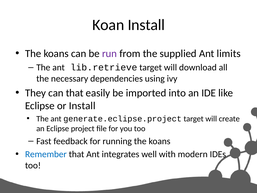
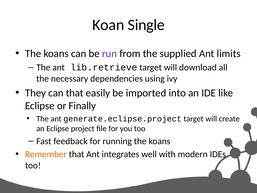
Koan Install: Install -> Single
or Install: Install -> Finally
Remember colour: blue -> orange
